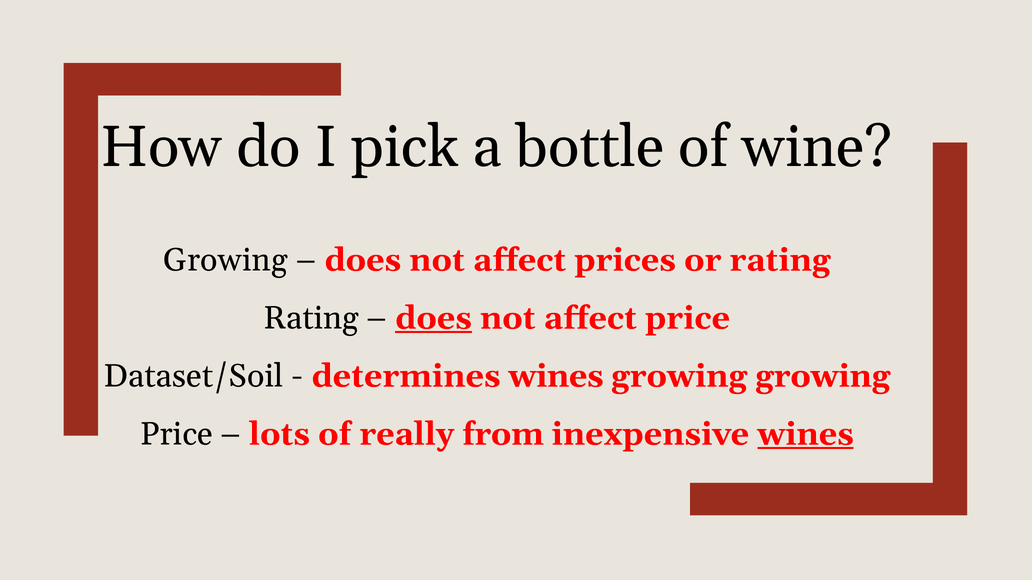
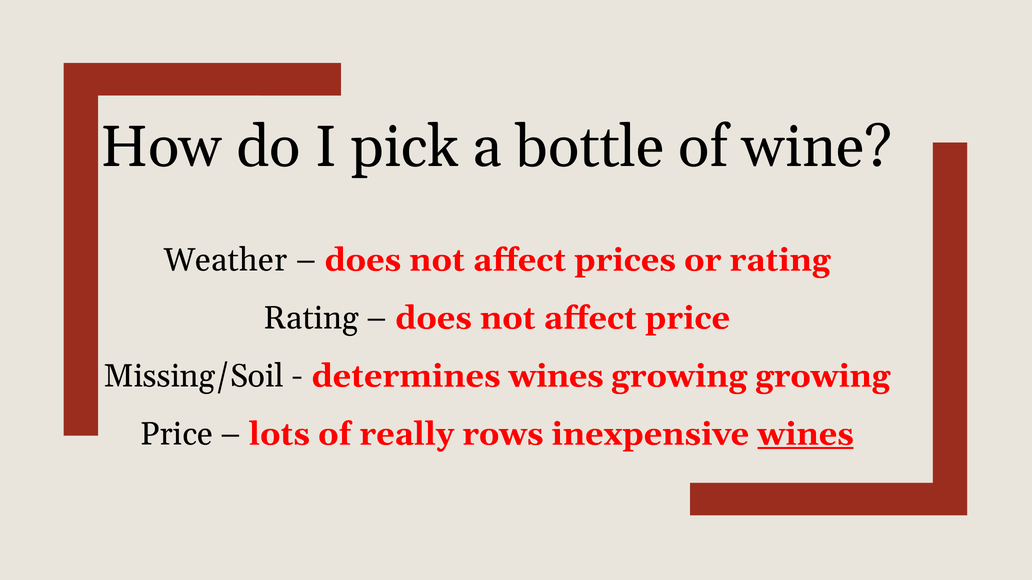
Growing at (225, 260): Growing -> Weather
does at (433, 318) underline: present -> none
Dataset/Soil: Dataset/Soil -> Missing/Soil
from: from -> rows
